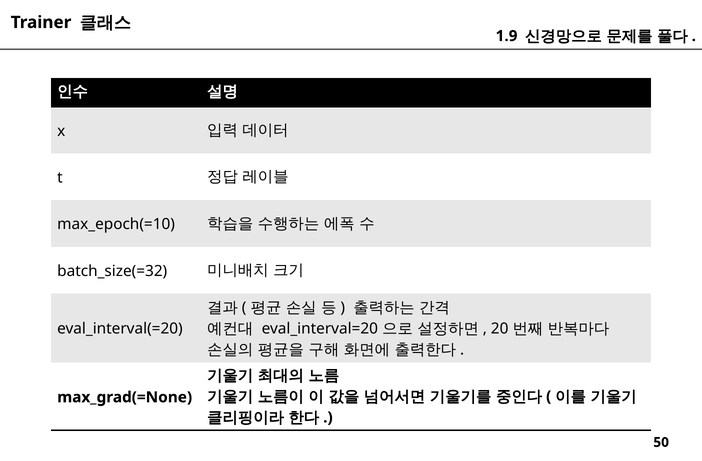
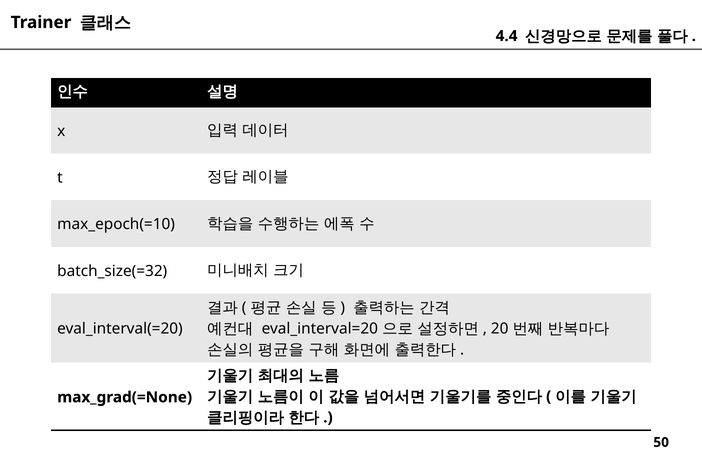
1.9: 1.9 -> 4.4
